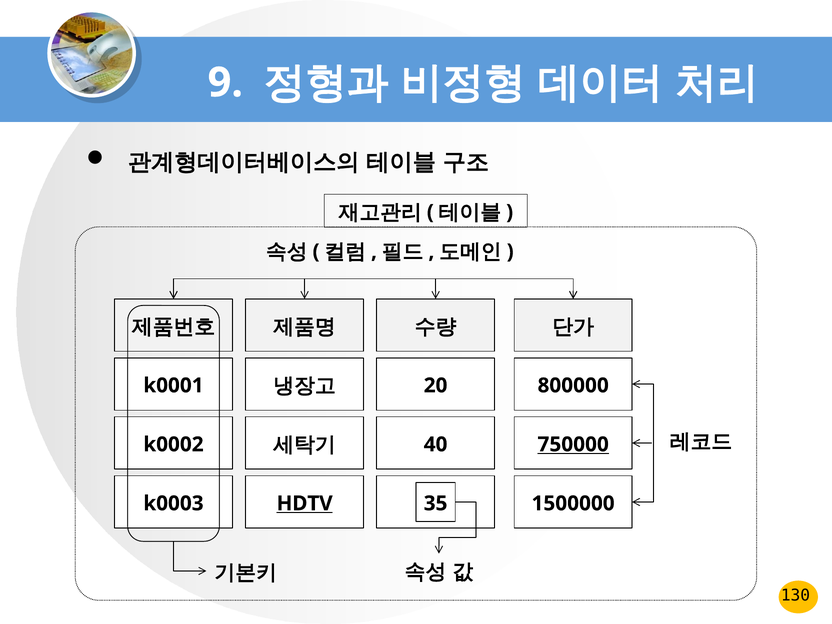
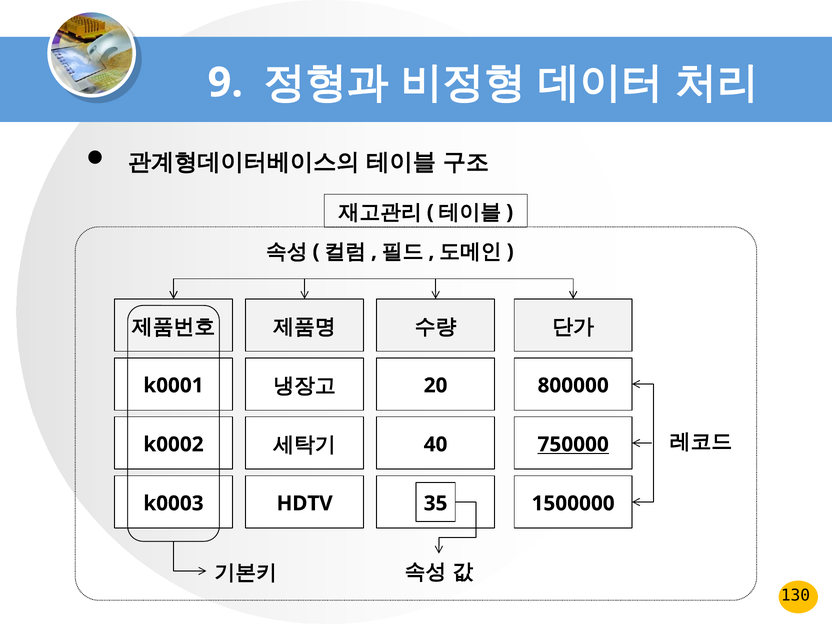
HDTV underline: present -> none
